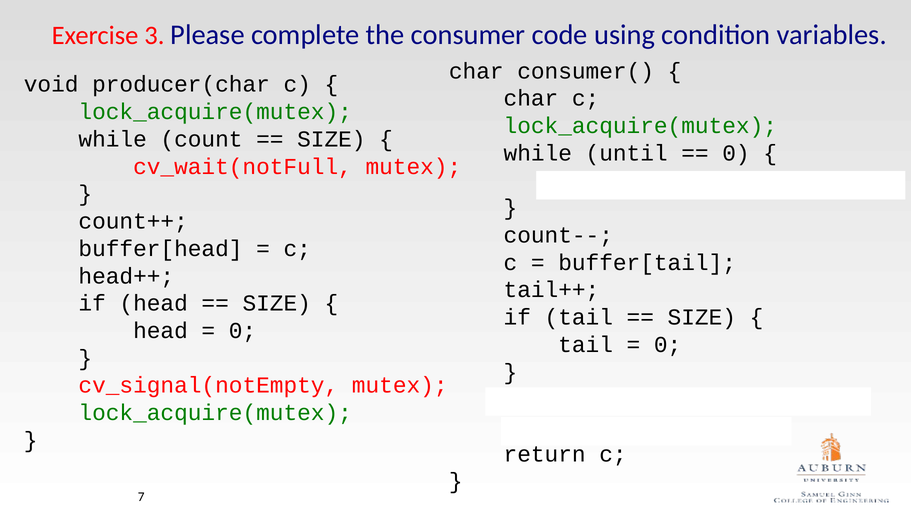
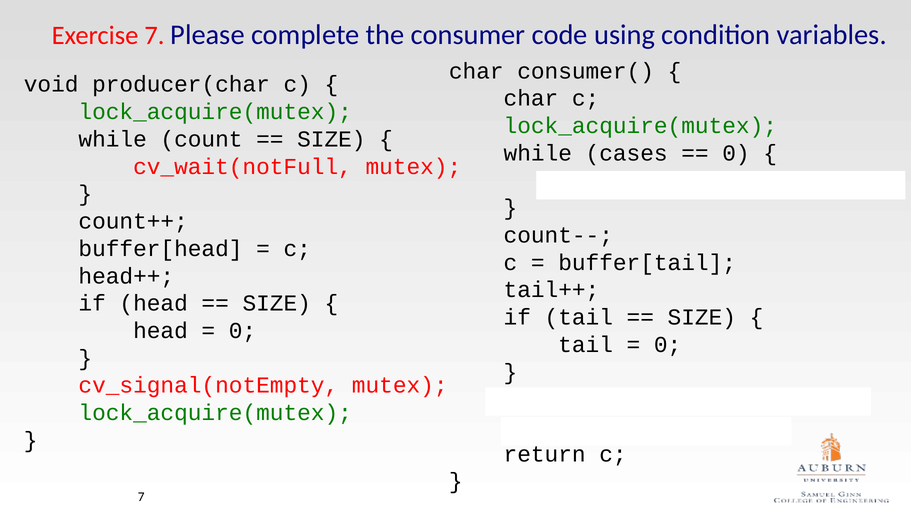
Exercise 3: 3 -> 7
until: until -> cases
